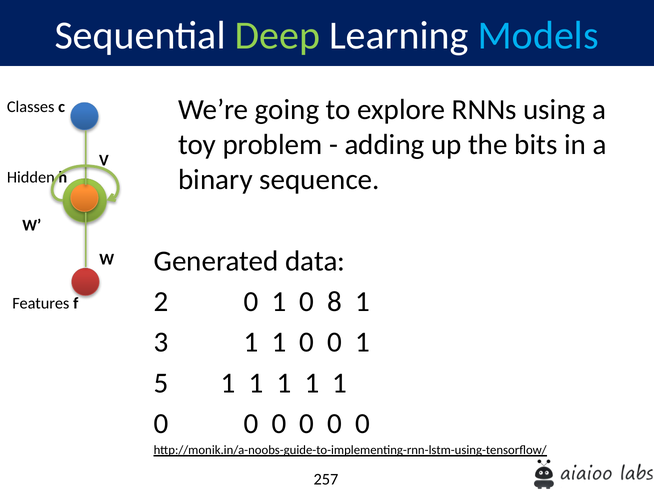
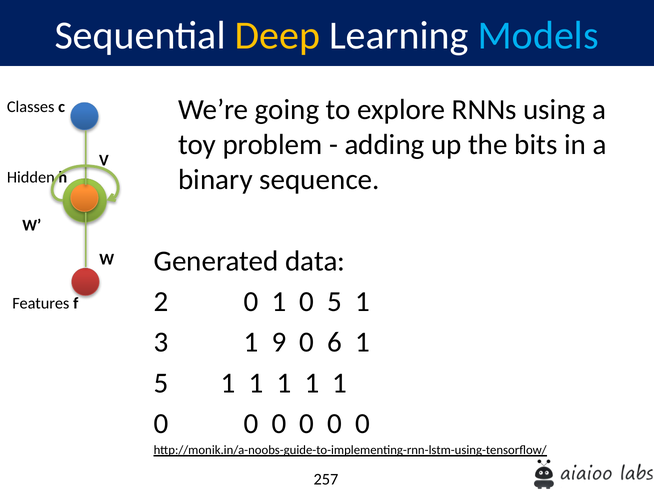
Deep colour: light green -> yellow
0 8: 8 -> 5
3 1 1: 1 -> 9
0 at (335, 343): 0 -> 6
